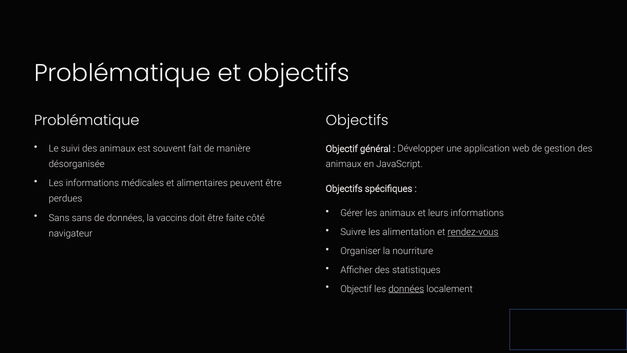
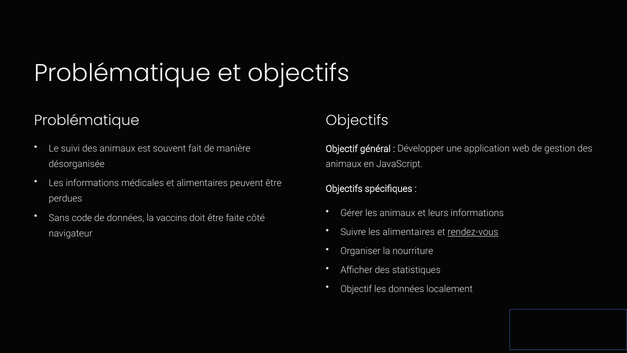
Sans sans: sans -> code
les alimentation: alimentation -> alimentaires
données at (406, 289) underline: present -> none
